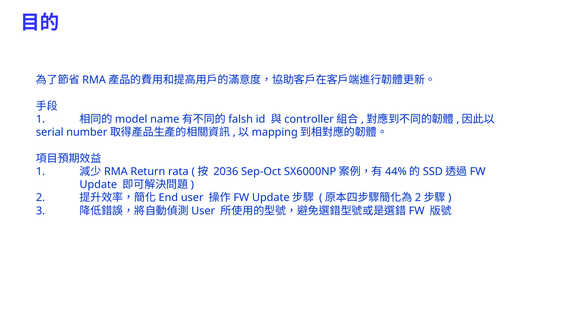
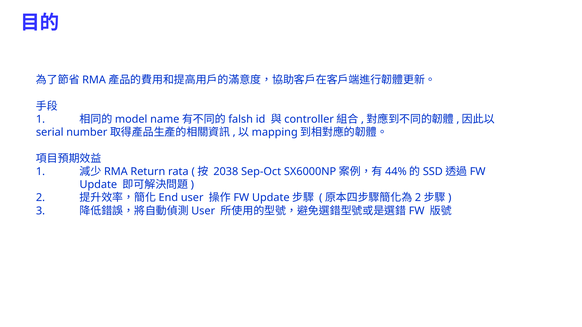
2036: 2036 -> 2038
